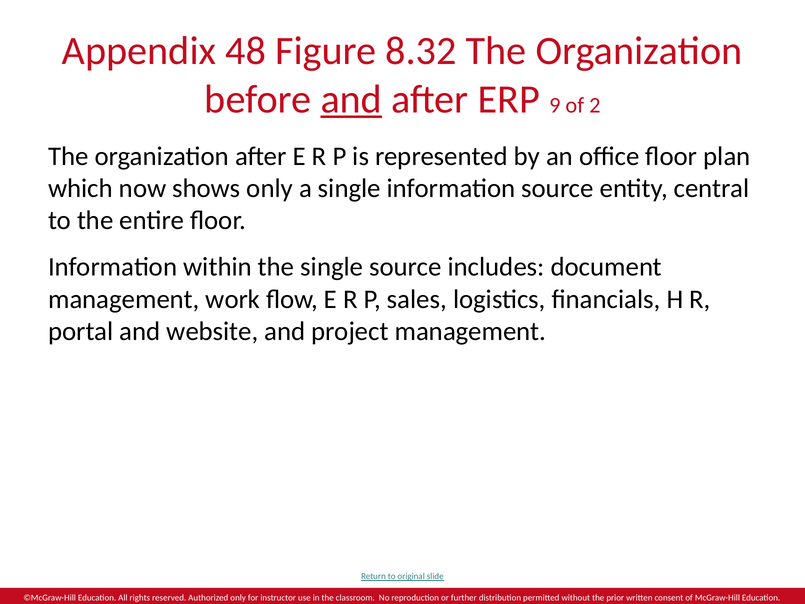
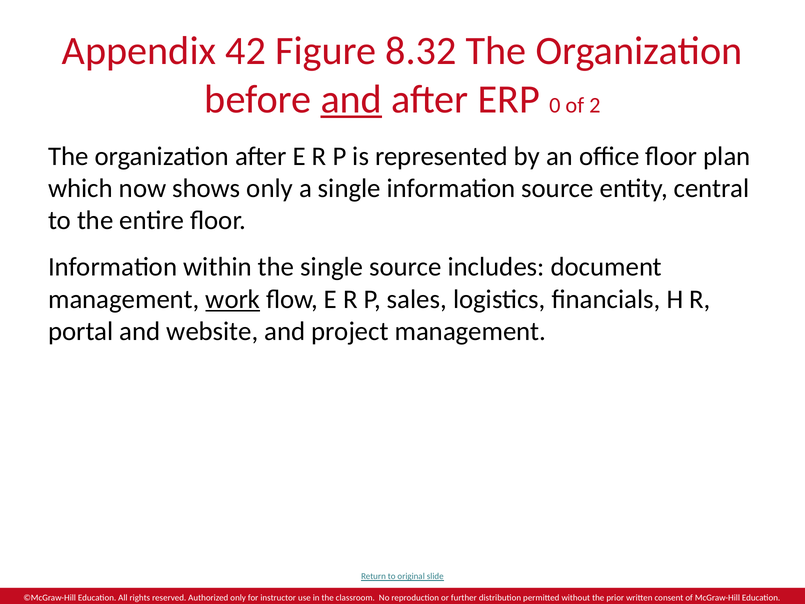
48: 48 -> 42
9: 9 -> 0
work underline: none -> present
